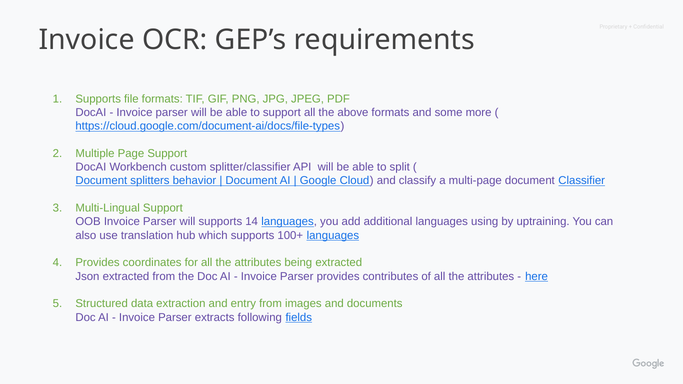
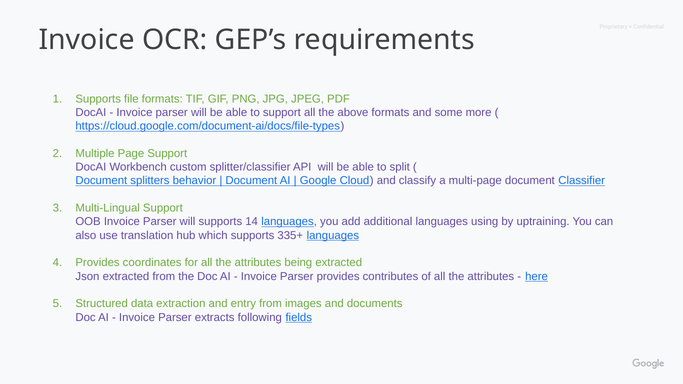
100+: 100+ -> 335+
